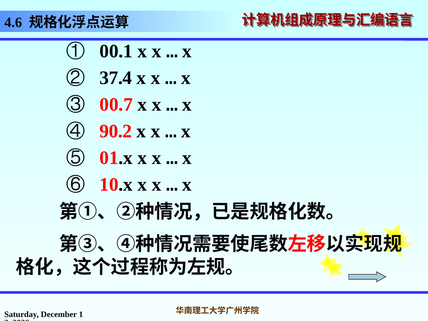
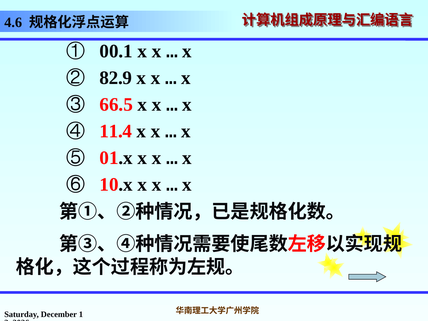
37.4: 37.4 -> 82.9
00.7: 00.7 -> 66.5
90.2: 90.2 -> 11.4
